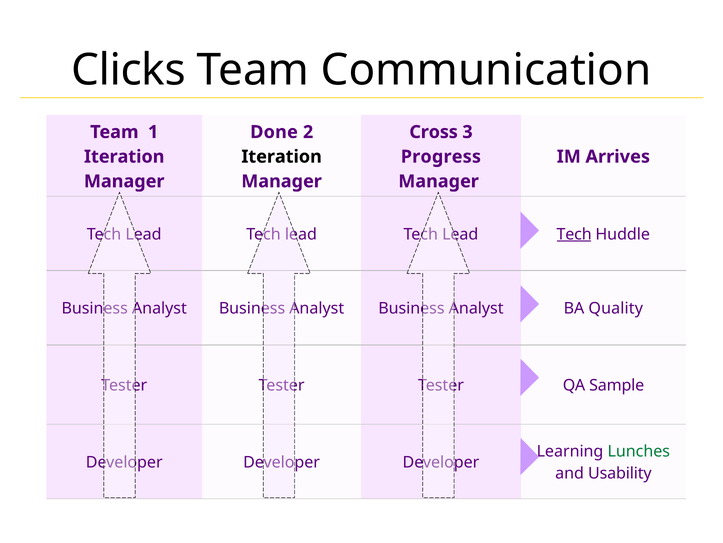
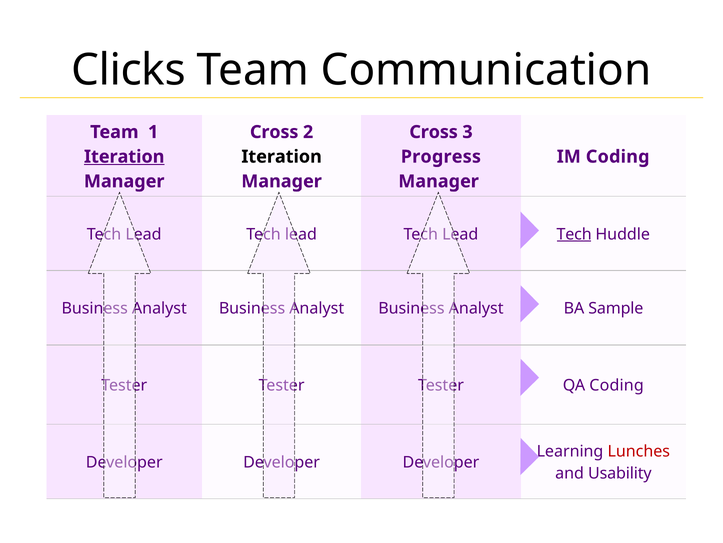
Done at (274, 132): Done -> Cross
Iteration at (124, 156) underline: none -> present
IM Arrives: Arrives -> Coding
Quality: Quality -> Sample
QA Sample: Sample -> Coding
Lunches colour: green -> red
